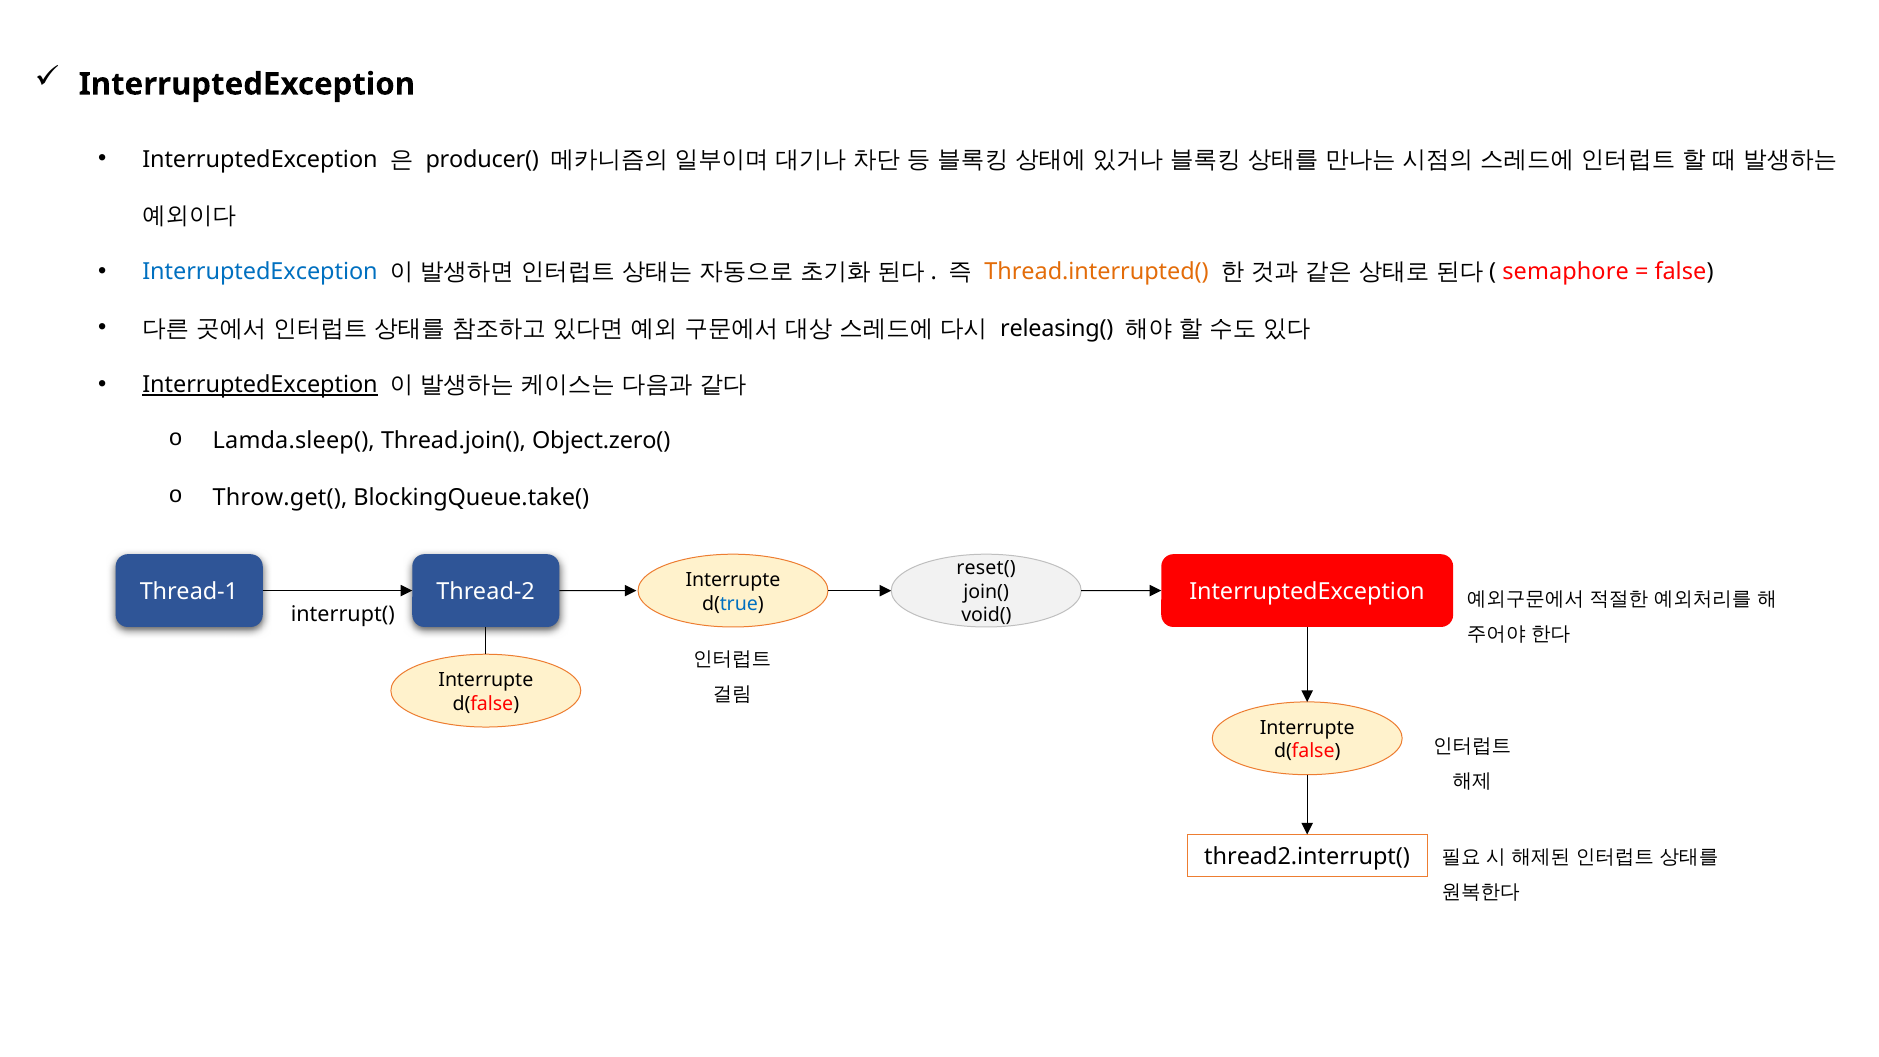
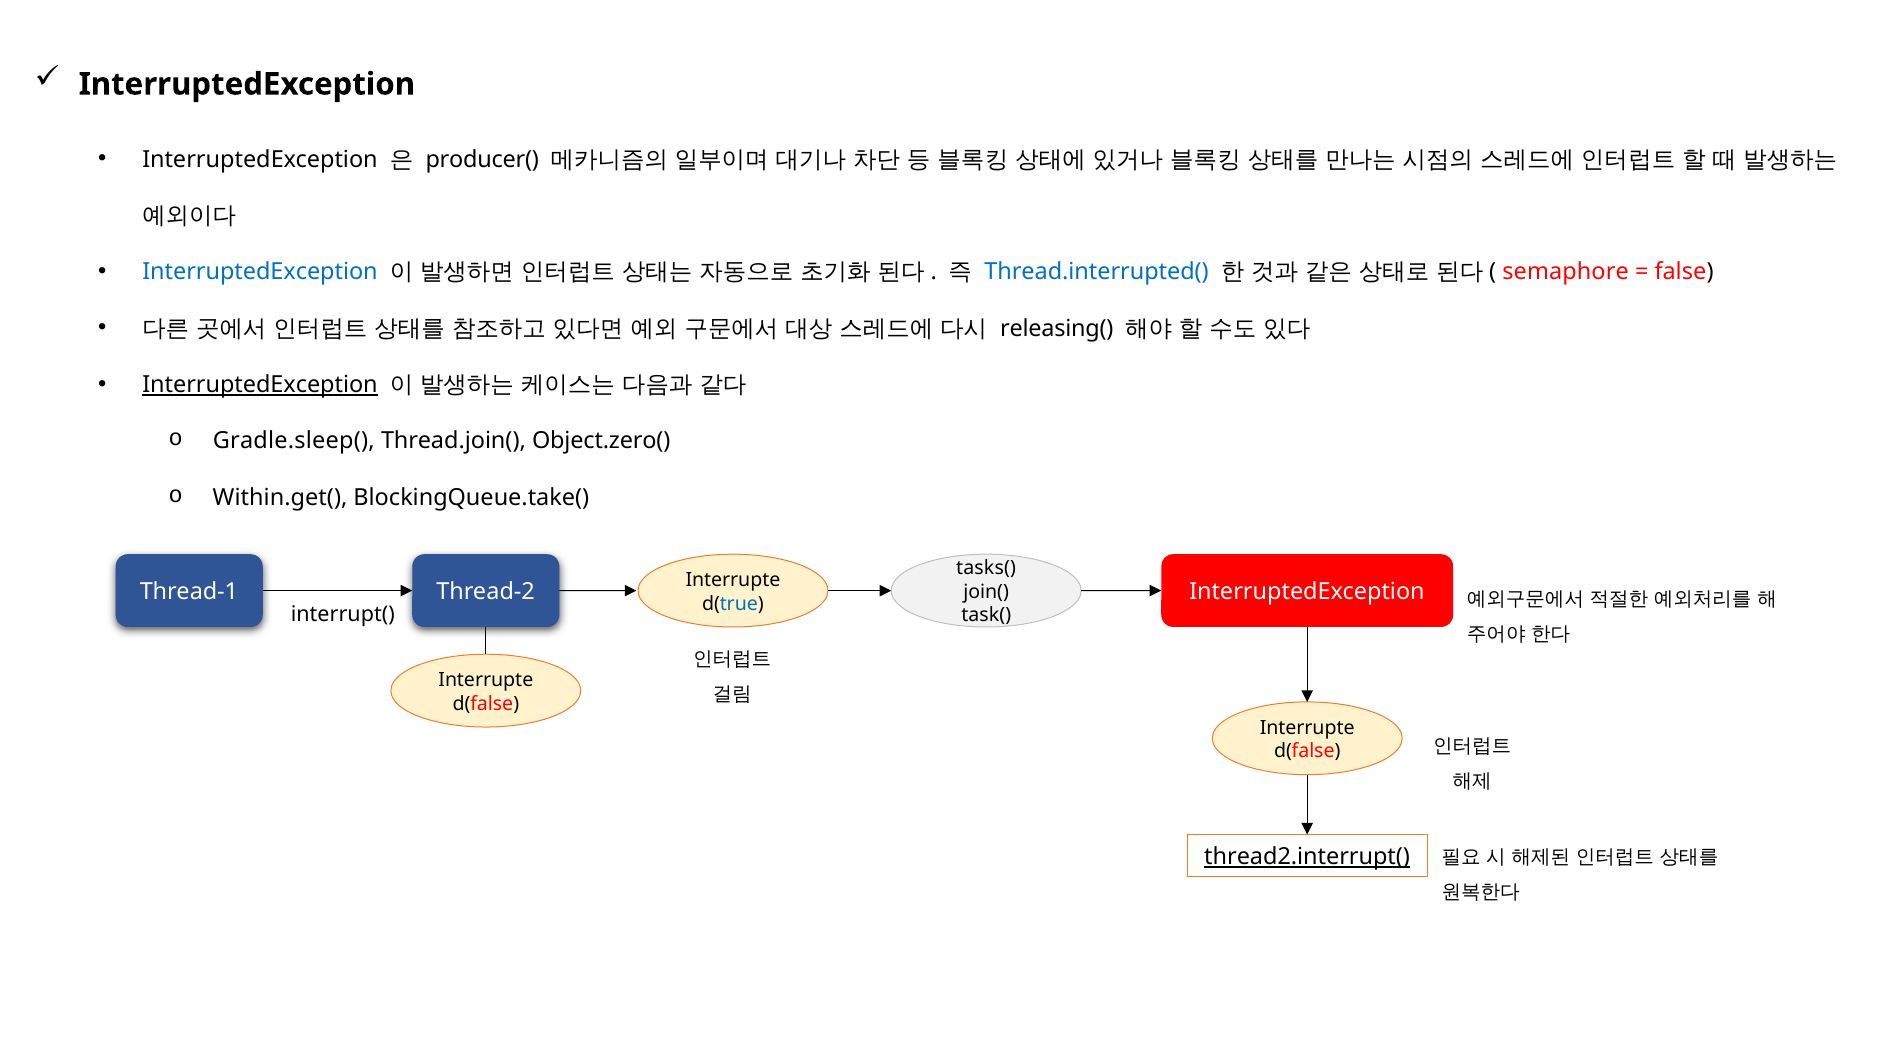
Thread.interrupted( colour: orange -> blue
Lamda.sleep(: Lamda.sleep( -> Gradle.sleep(
Throw.get(: Throw.get( -> Within.get(
reset(: reset( -> tasks(
void(: void( -> task(
thread2.interrupt( underline: none -> present
